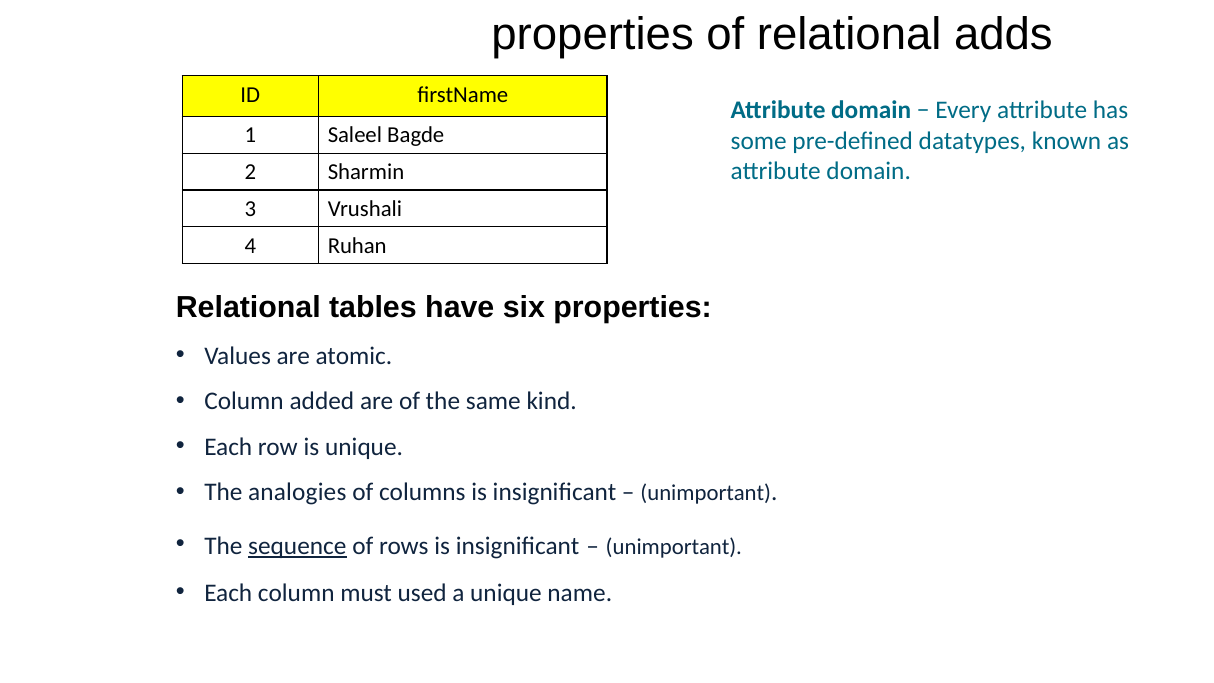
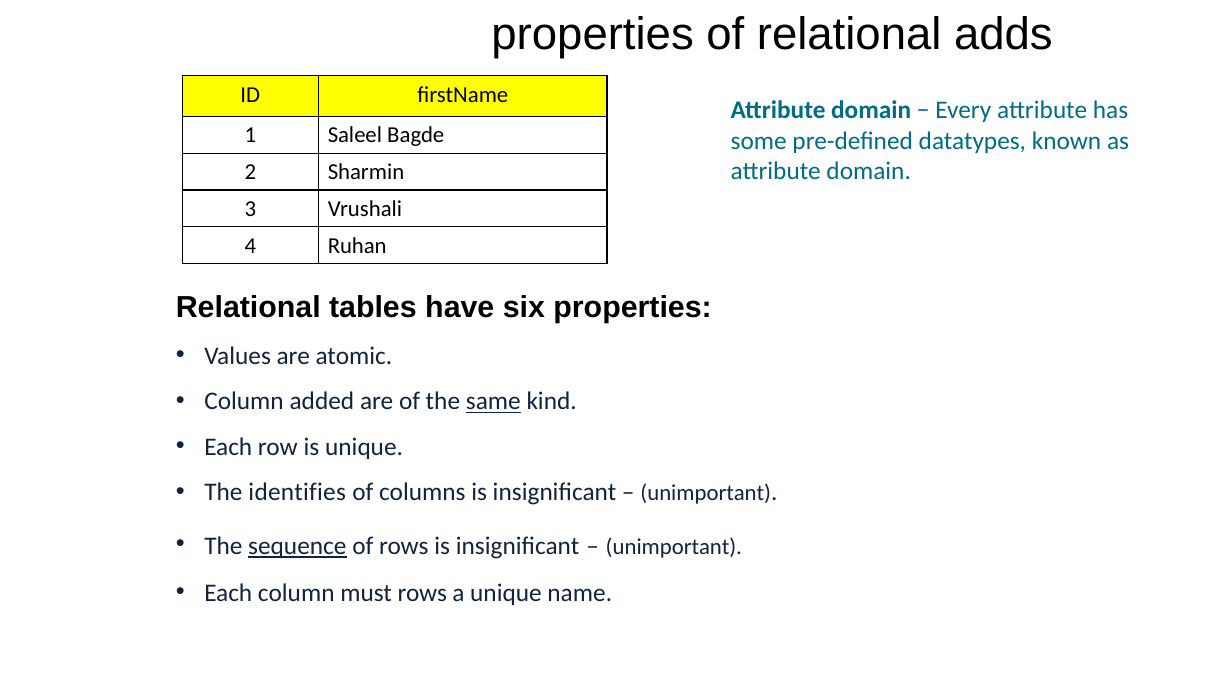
same underline: none -> present
analogies: analogies -> identifies
must used: used -> rows
